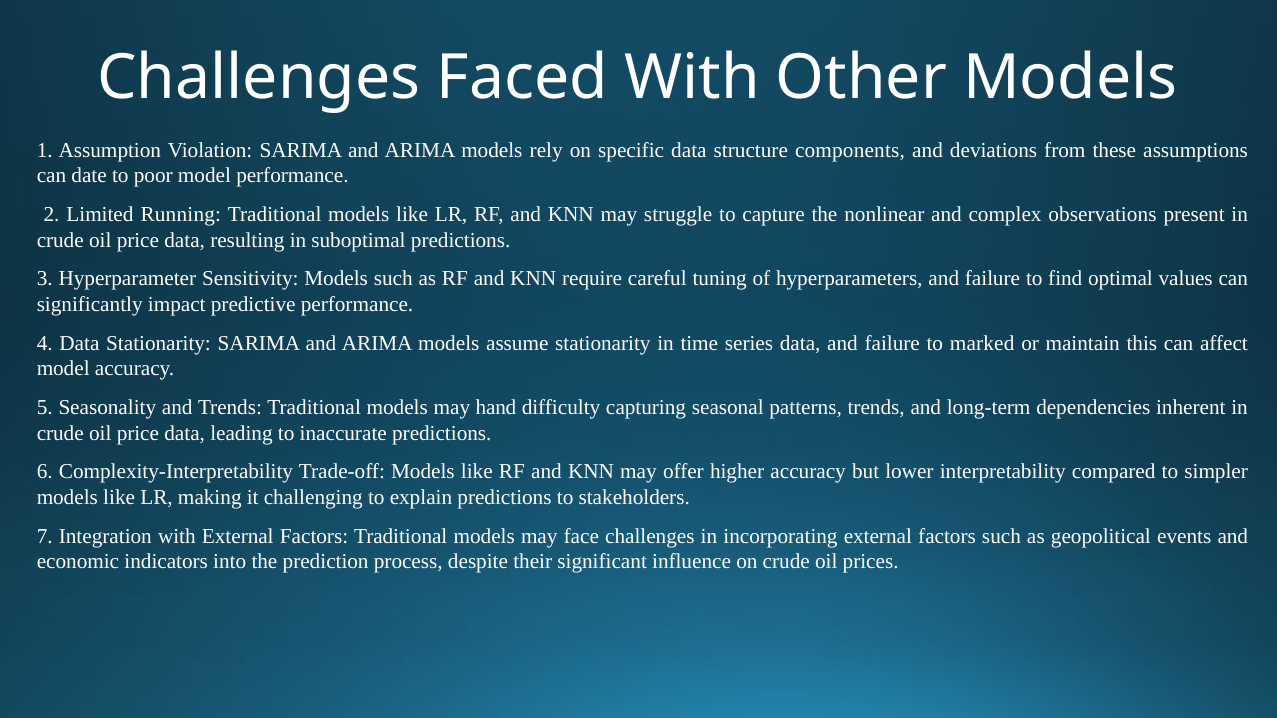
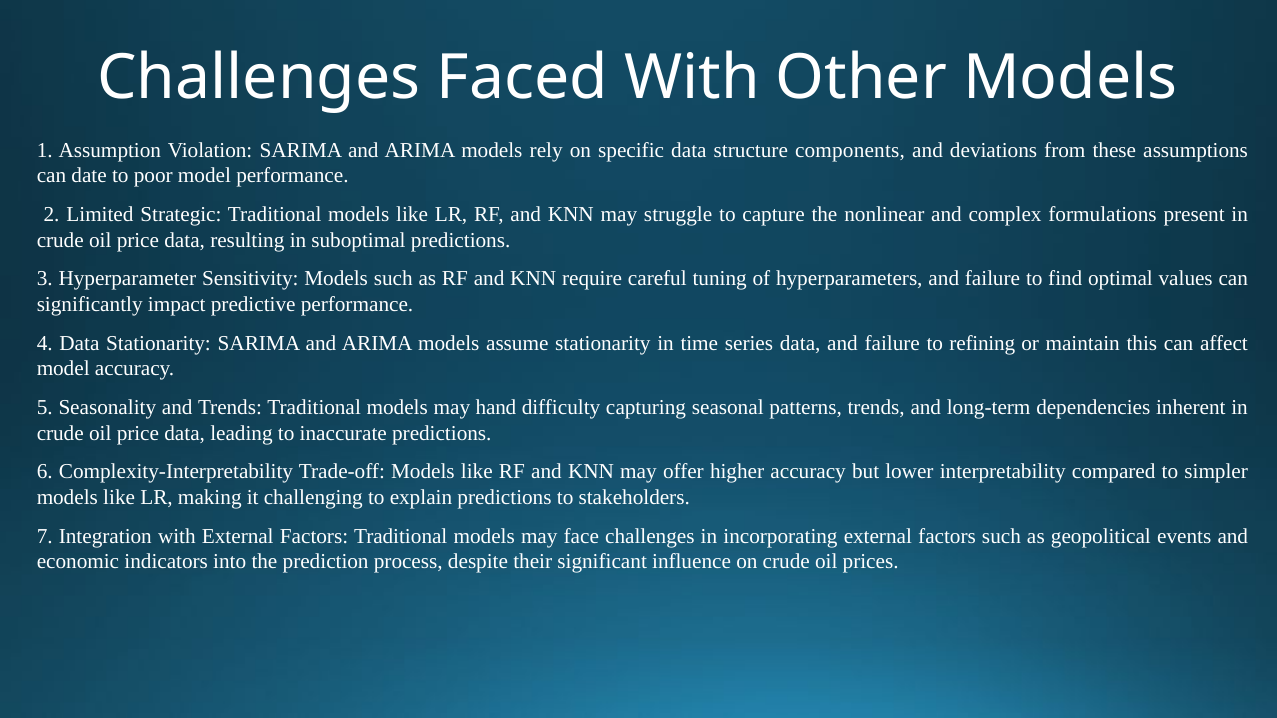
Running: Running -> Strategic
observations: observations -> formulations
marked: marked -> refining
